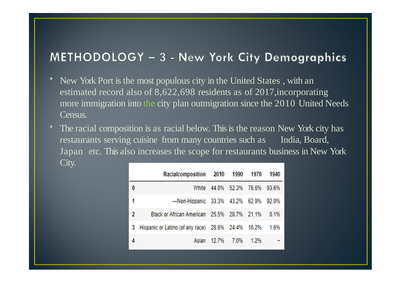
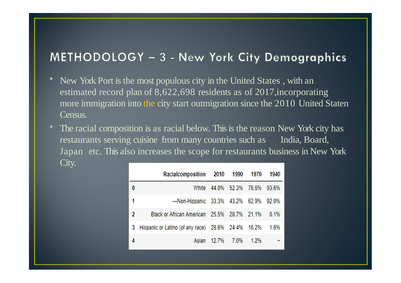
record also: also -> plan
the at (149, 104) colour: light green -> yellow
plan: plan -> start
Needs: Needs -> Staten
